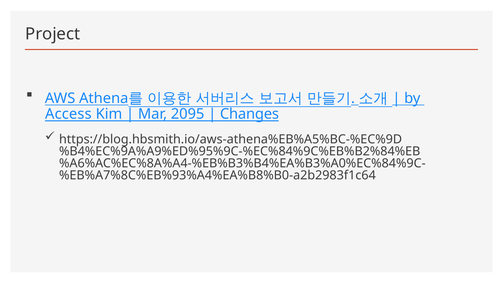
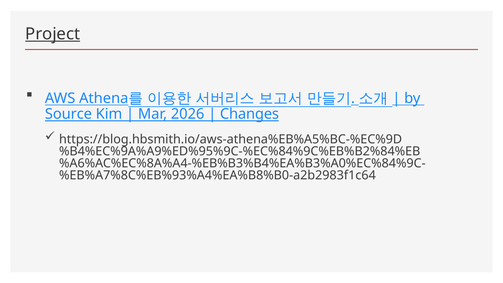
Project underline: none -> present
Access: Access -> Source
2095: 2095 -> 2026
